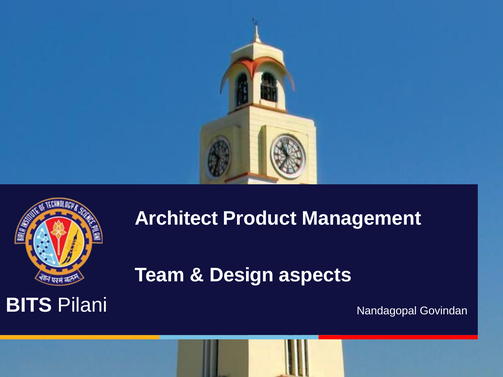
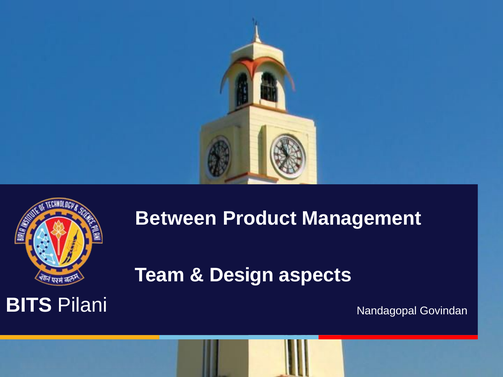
Architect: Architect -> Between
